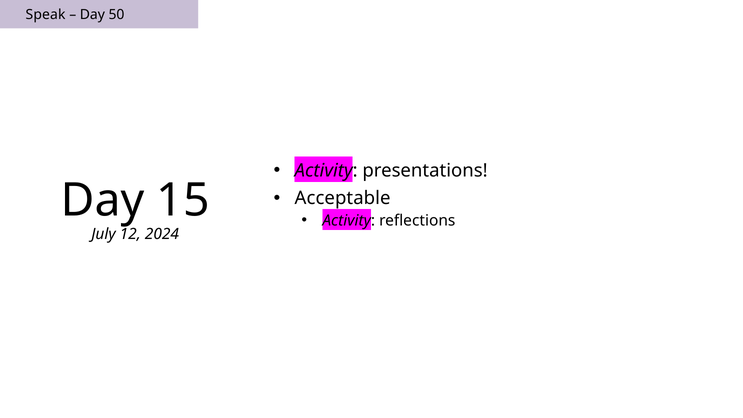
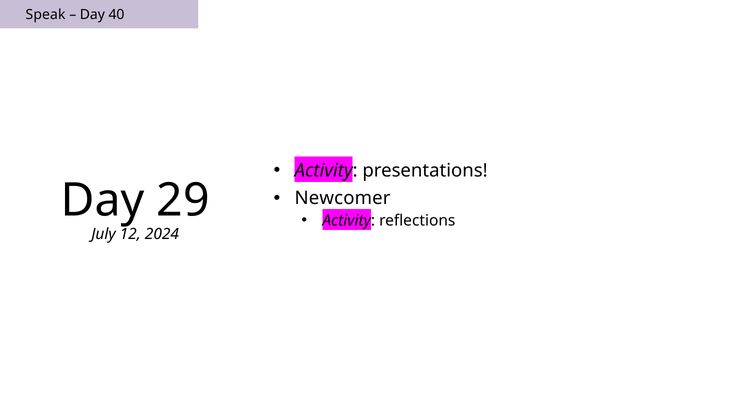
50: 50 -> 40
15: 15 -> 29
Acceptable: Acceptable -> Newcomer
